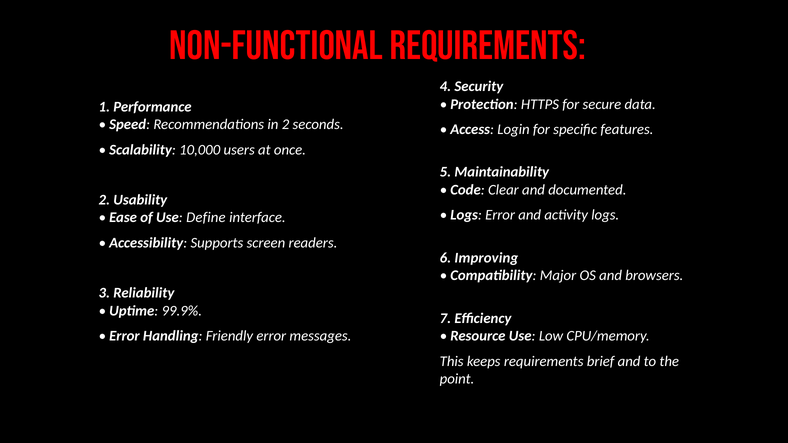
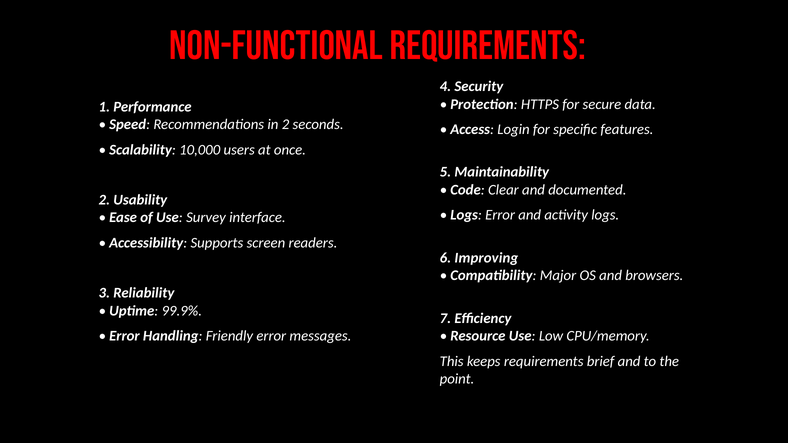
Define: Define -> Survey
